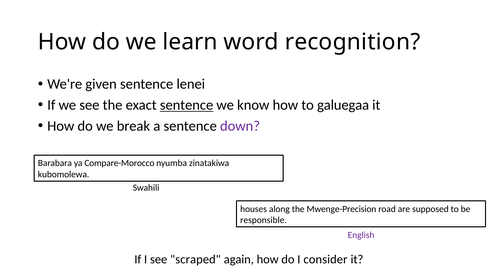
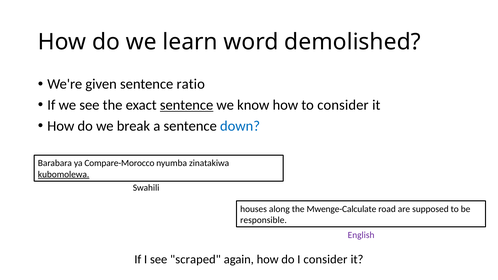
recognition: recognition -> demolished
lenei: lenei -> ratio
to galuegaa: galuegaa -> consider
down colour: purple -> blue
kubomolewa underline: none -> present
Mwenge-Precision: Mwenge-Precision -> Mwenge-Calculate
